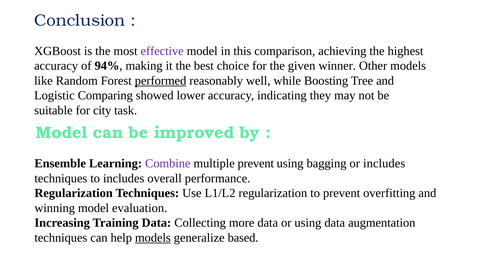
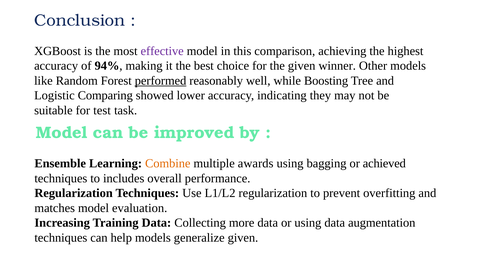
city: city -> test
Combine colour: purple -> orange
multiple prevent: prevent -> awards
or includes: includes -> achieved
winning: winning -> matches
models at (153, 238) underline: present -> none
generalize based: based -> given
